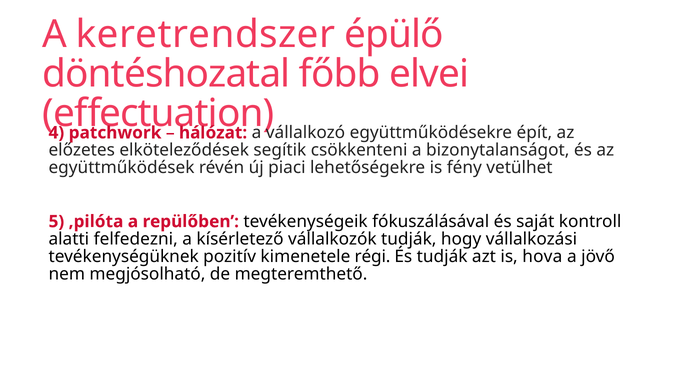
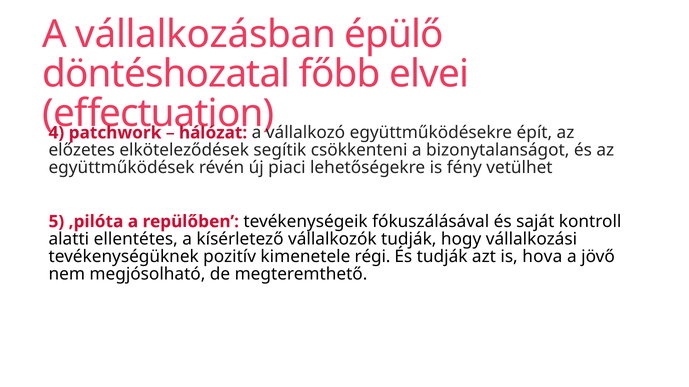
keretrendszer: keretrendszer -> vállalkozásban
felfedezni: felfedezni -> ellentétes
